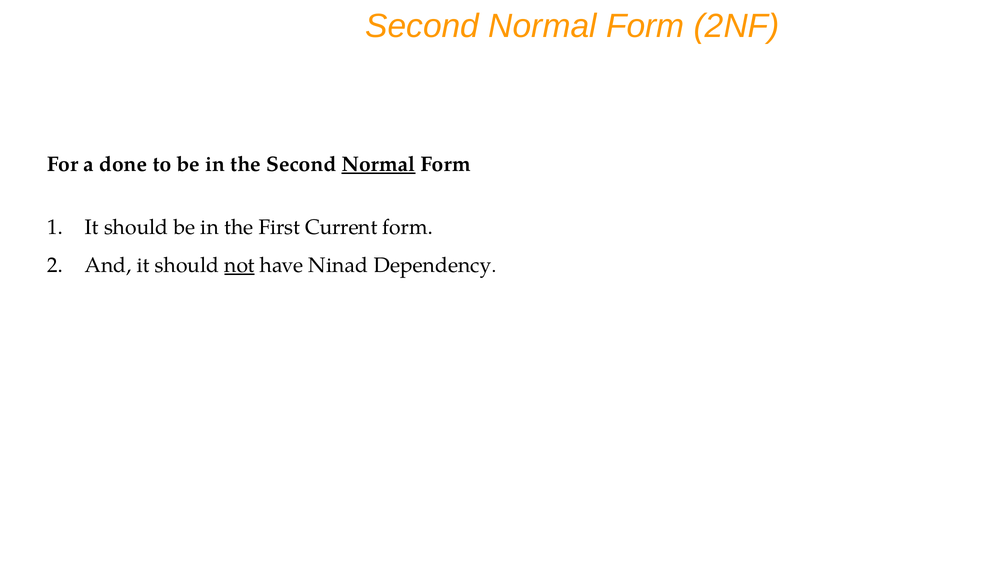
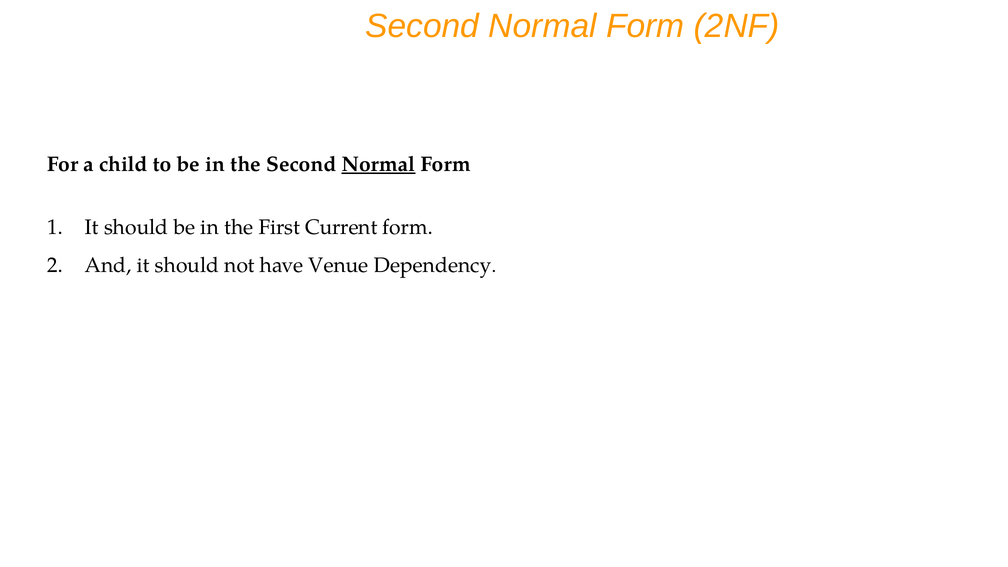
done: done -> child
not underline: present -> none
Ninad: Ninad -> Venue
